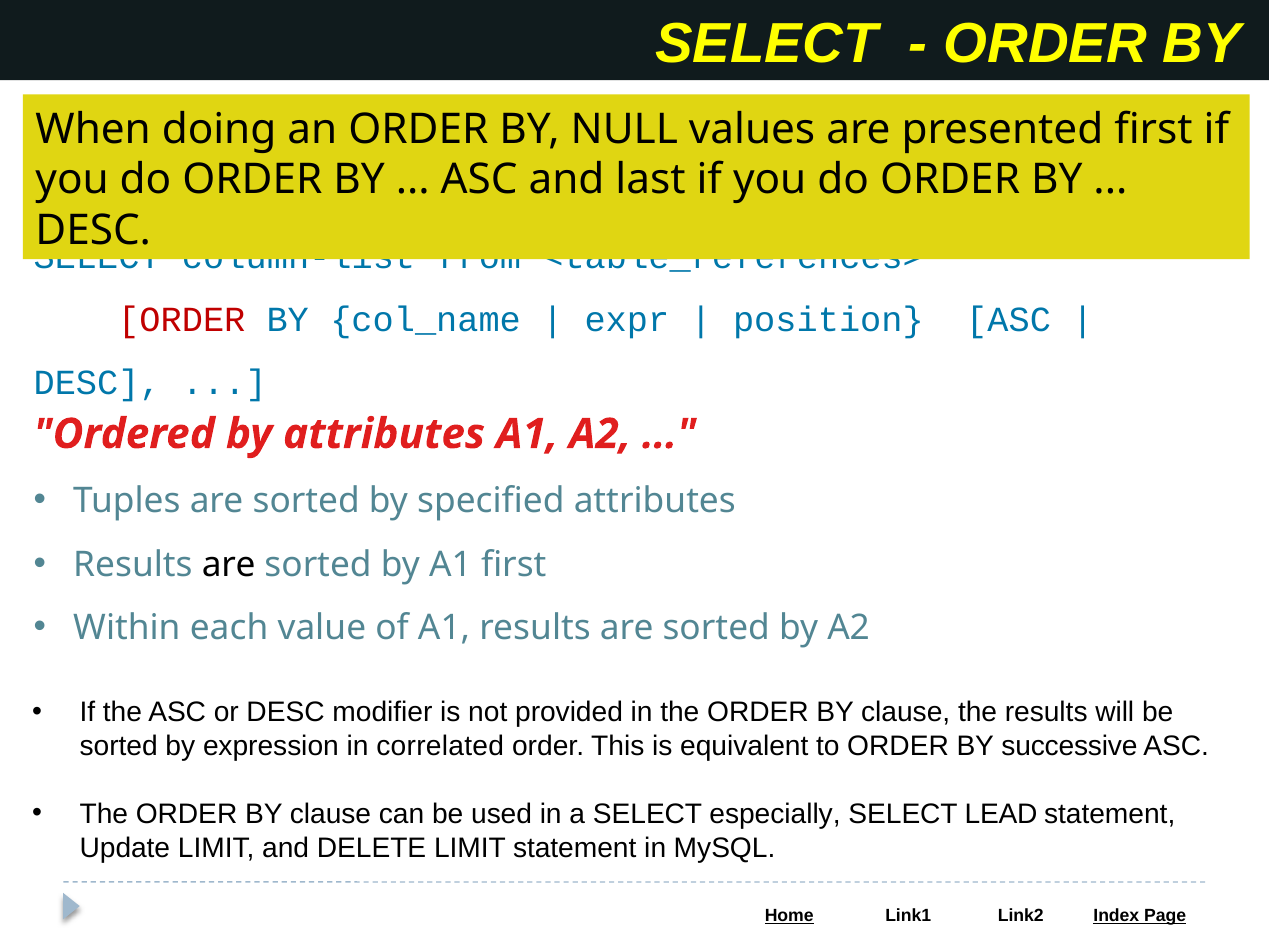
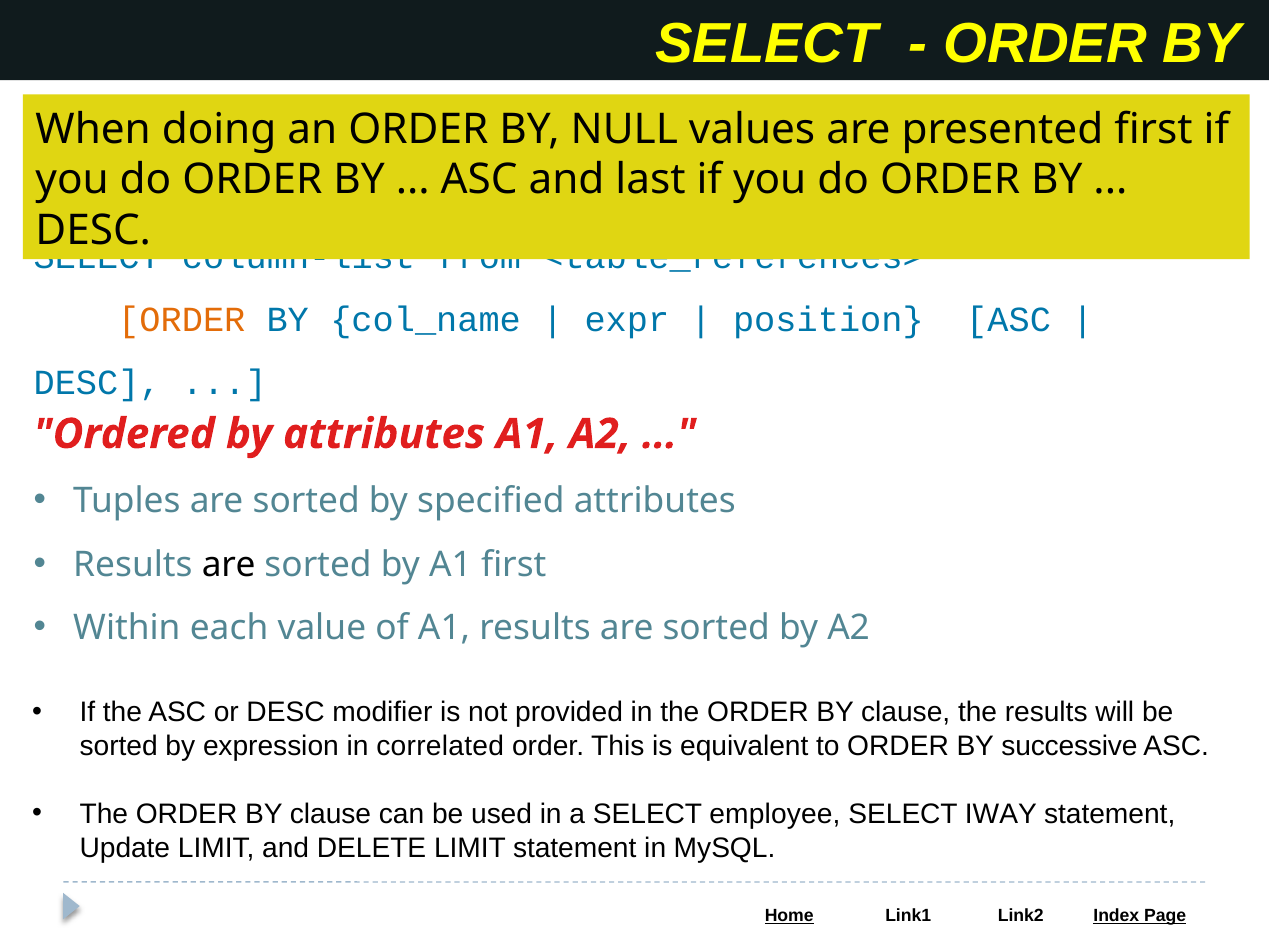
ORDER at (182, 320) colour: red -> orange
especially: especially -> employee
LEAD: LEAD -> IWAY
